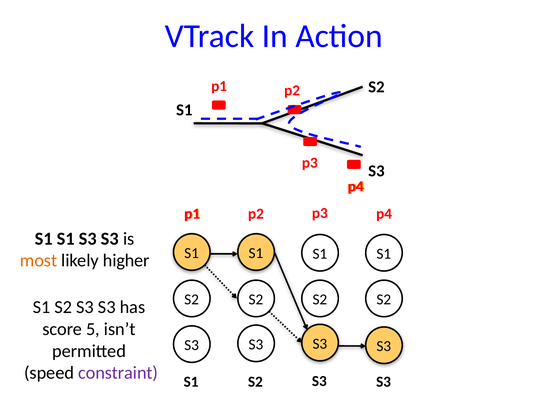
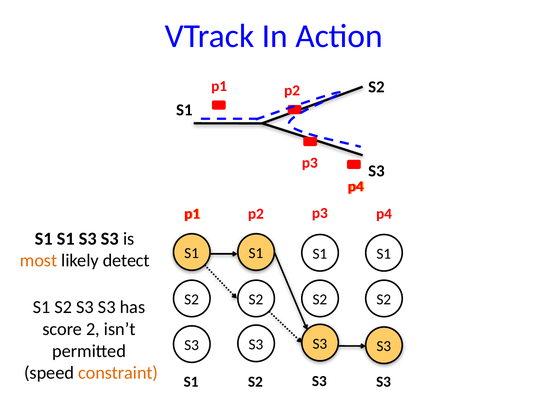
higher: higher -> detect
5: 5 -> 2
constraint colour: purple -> orange
